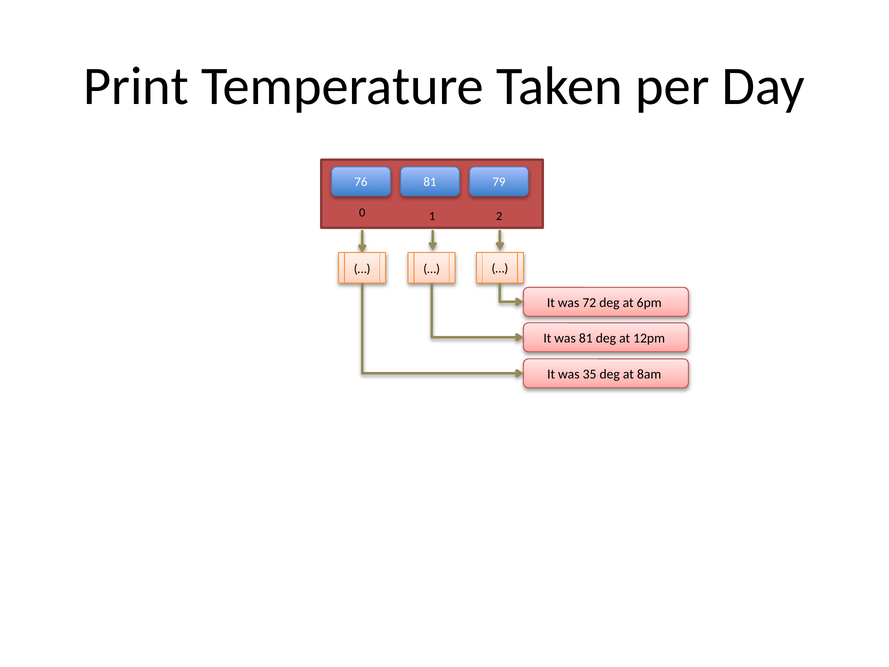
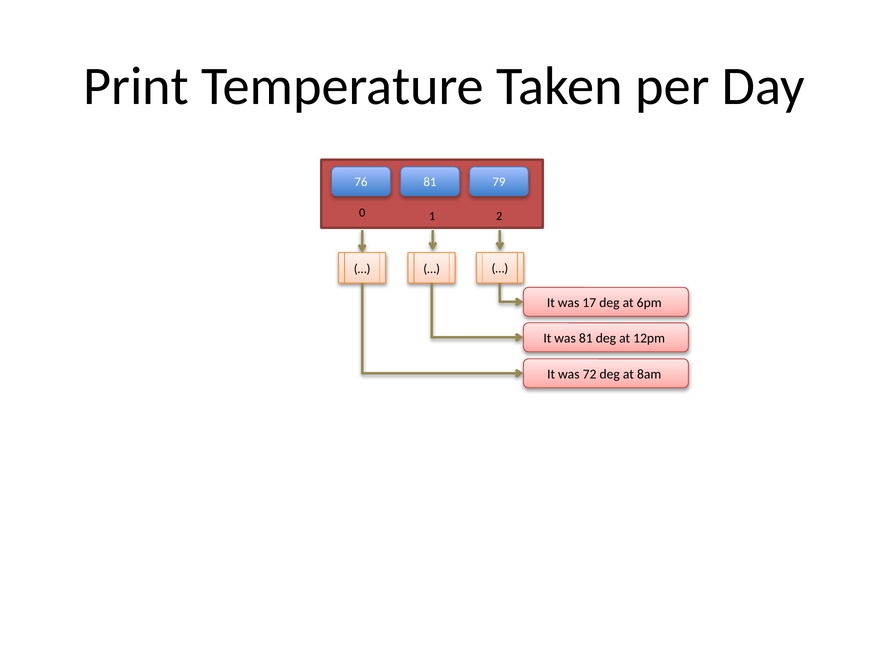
72: 72 -> 17
35: 35 -> 72
